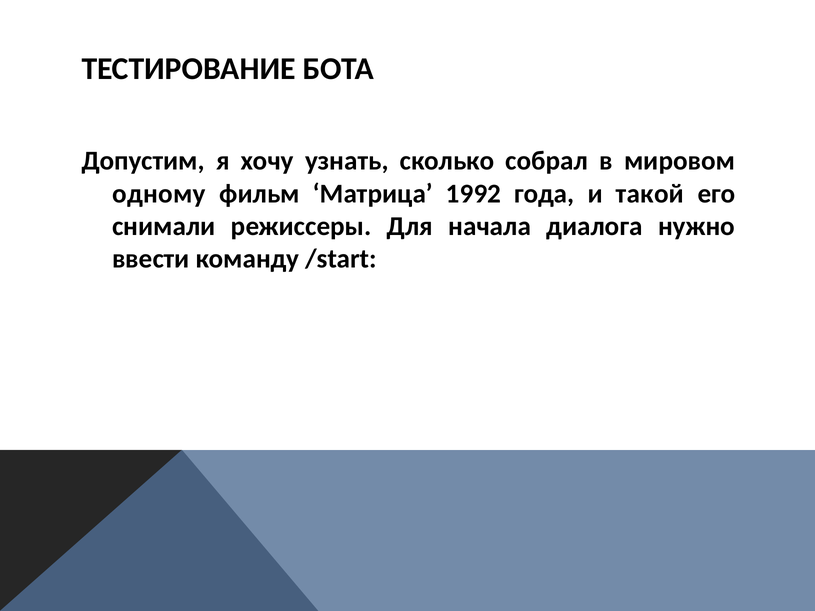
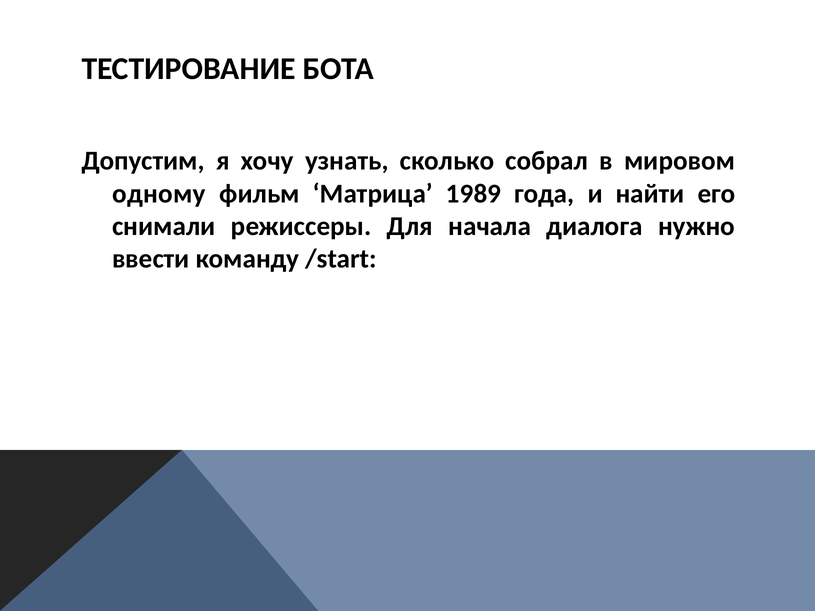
1992: 1992 -> 1989
такой: такой -> найти
